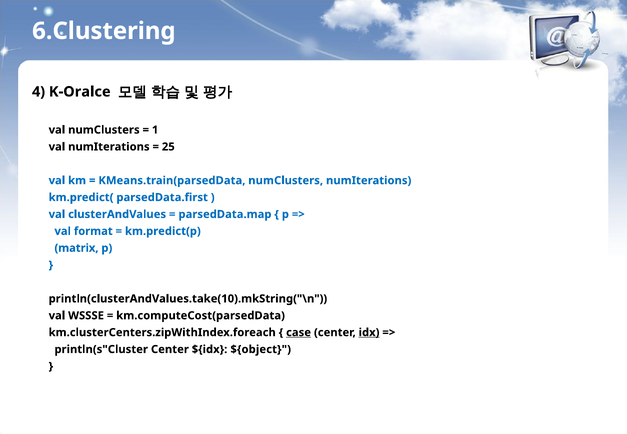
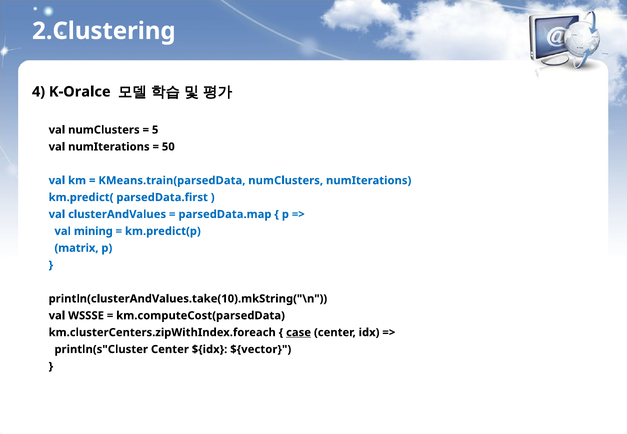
6.Clustering: 6.Clustering -> 2.Clustering
1: 1 -> 5
25: 25 -> 50
format: format -> mining
idx underline: present -> none
${object: ${object -> ${vector
